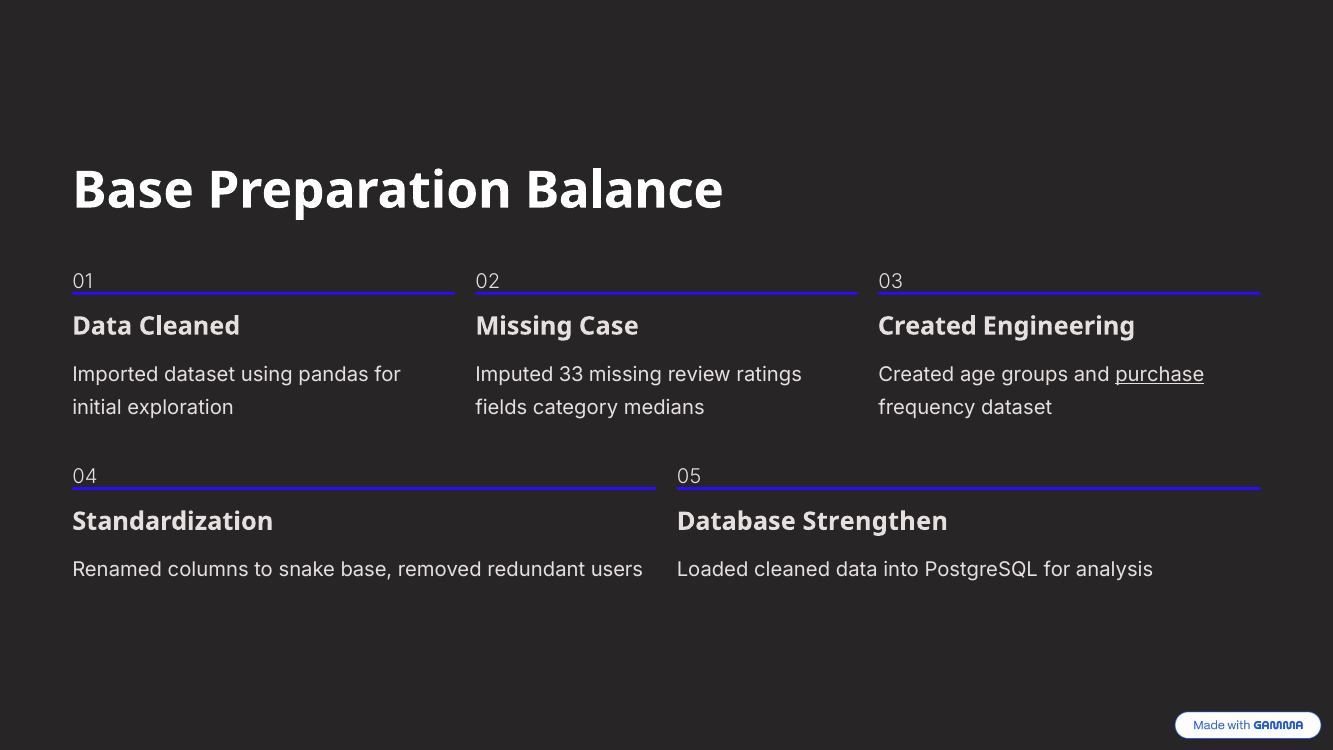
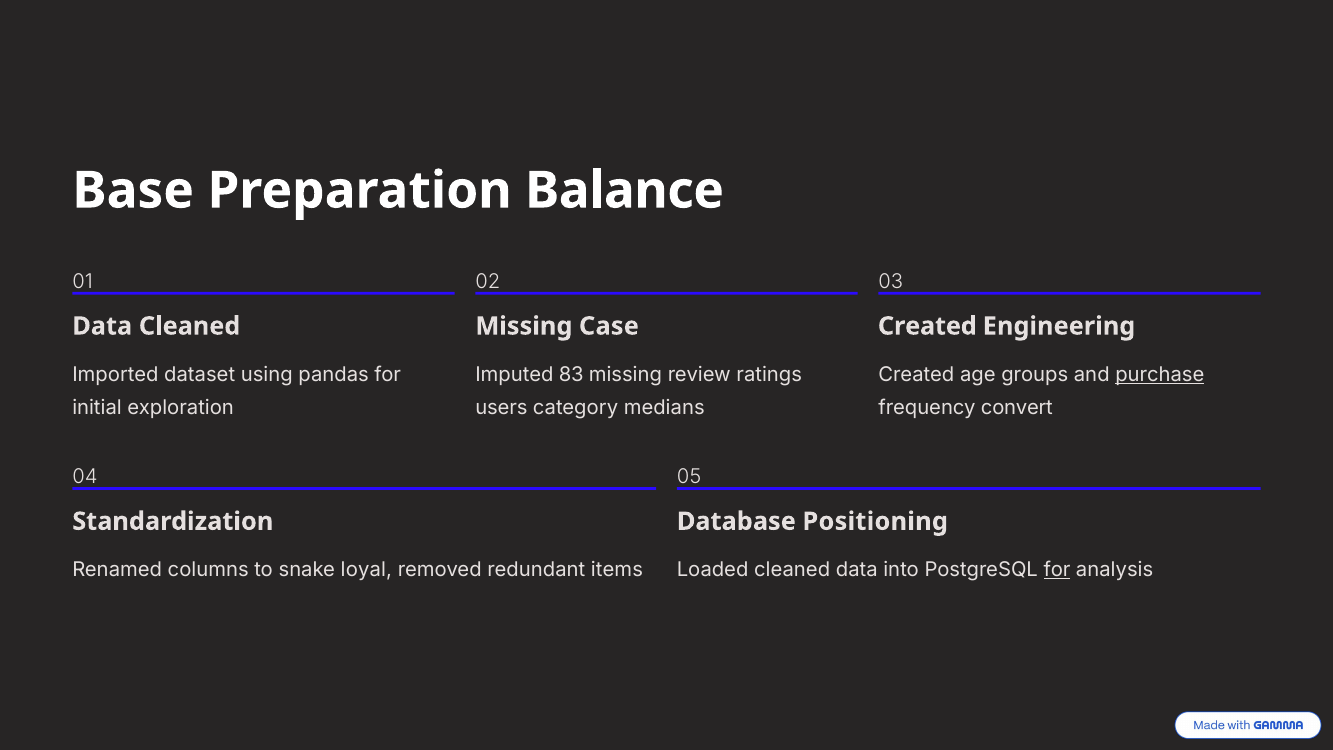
33: 33 -> 83
fields: fields -> users
frequency dataset: dataset -> convert
Strengthen: Strengthen -> Positioning
snake base: base -> loyal
users: users -> items
for at (1057, 570) underline: none -> present
